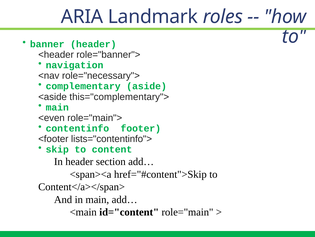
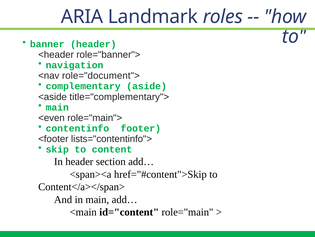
role="necessary">: role="necessary"> -> role="document">
this="complementary">: this="complementary"> -> title="complementary">
